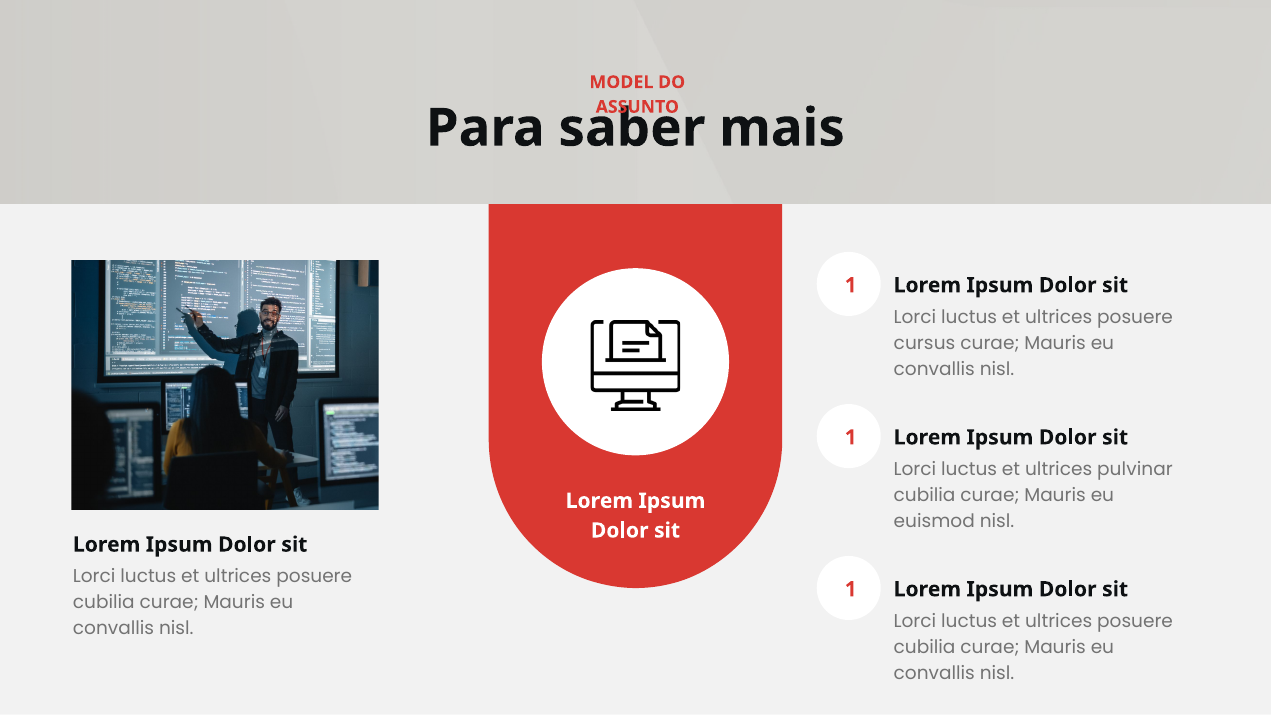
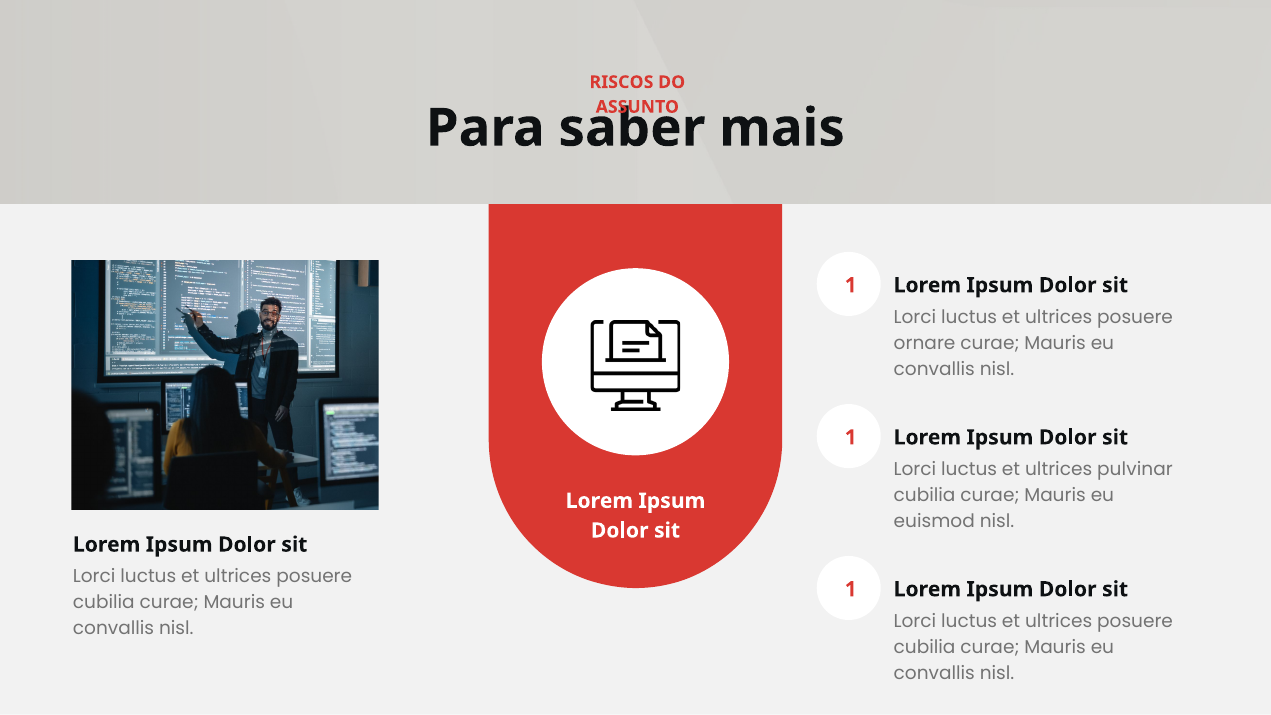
MODEL: MODEL -> RISCOS
cursus: cursus -> ornare
